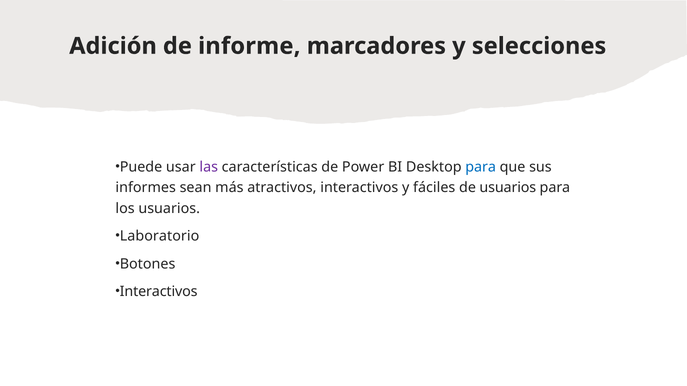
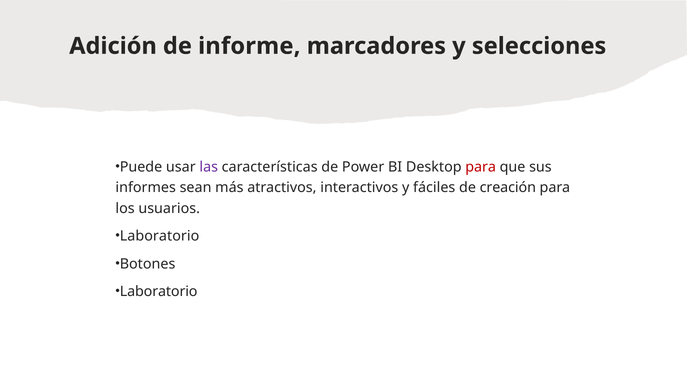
para at (481, 167) colour: blue -> red
de usuarios: usuarios -> creación
Interactivos at (159, 292): Interactivos -> Laboratorio
